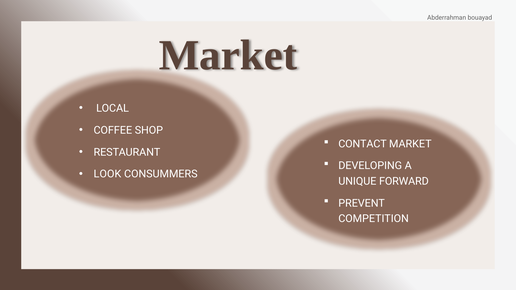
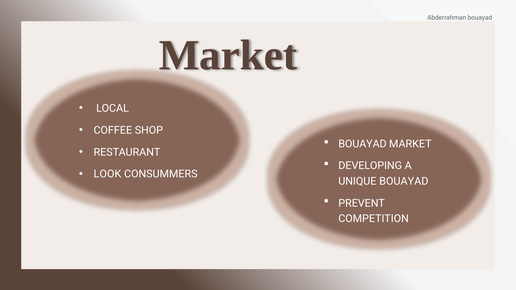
CONTACT at (363, 144): CONTACT -> BOUAYAD
UNIQUE FORWARD: FORWARD -> BOUAYAD
